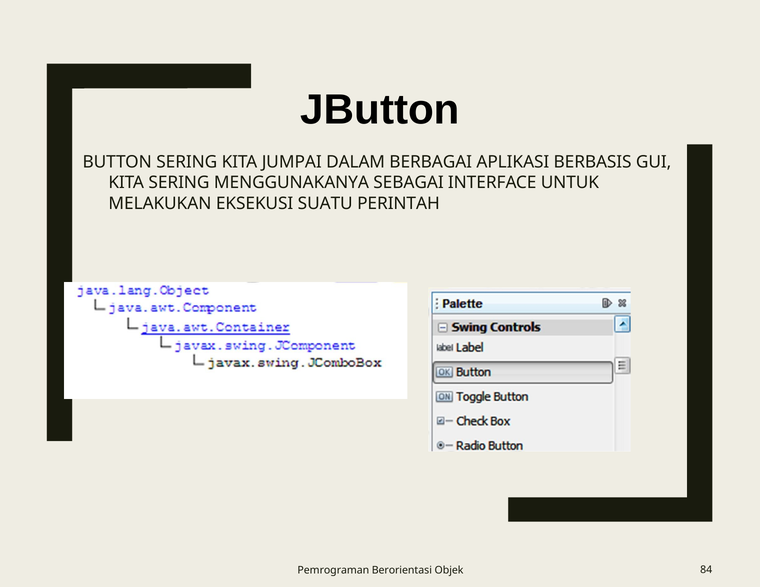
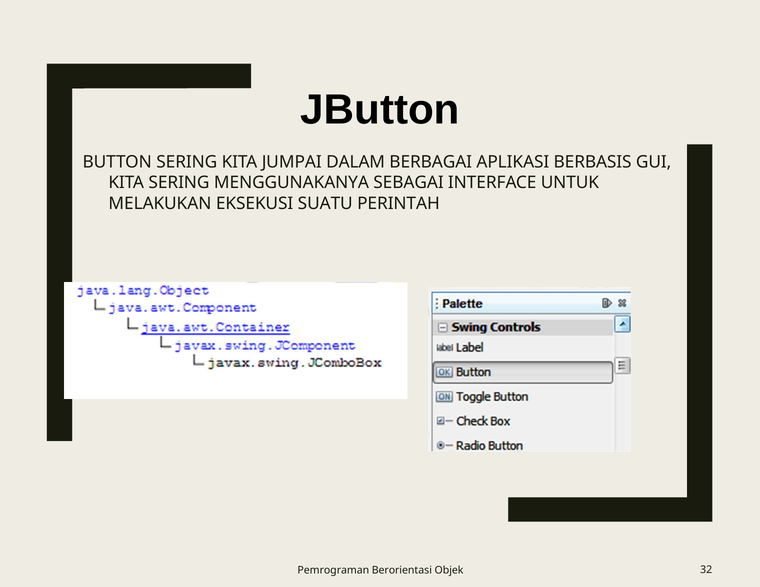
84: 84 -> 32
